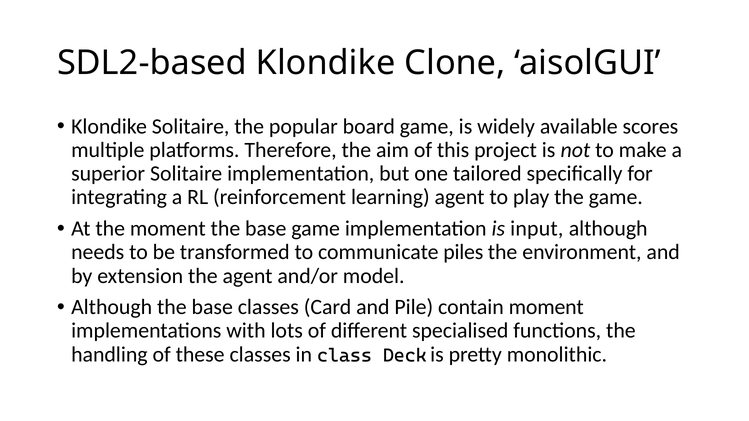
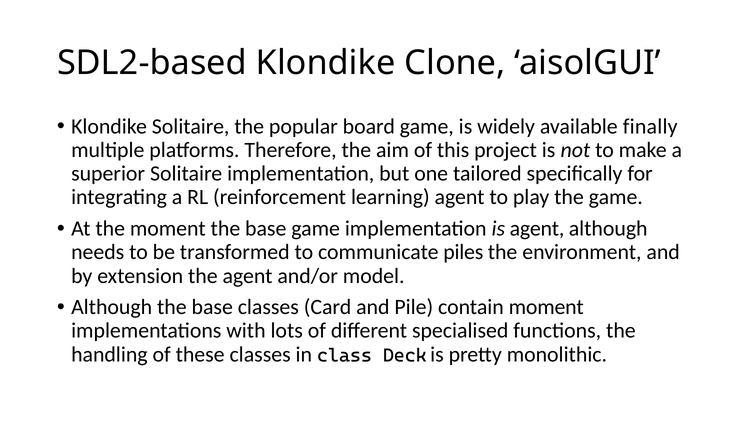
scores: scores -> finally
is input: input -> agent
